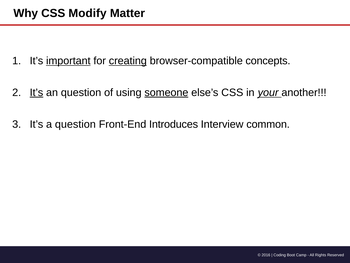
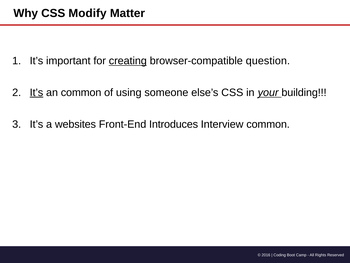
important underline: present -> none
concepts: concepts -> question
an question: question -> common
someone underline: present -> none
another: another -> building
a question: question -> websites
